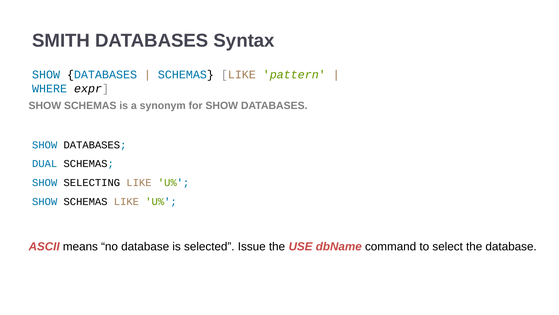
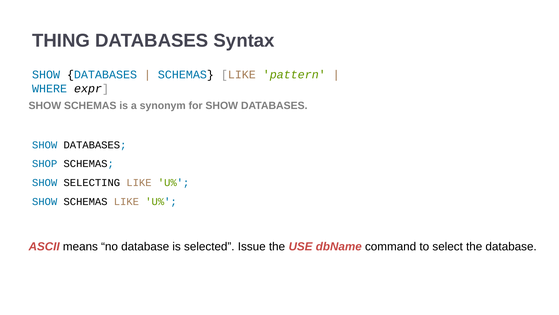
SMITH: SMITH -> THING
DUAL: DUAL -> SHOP
